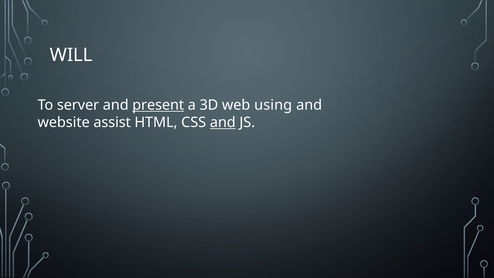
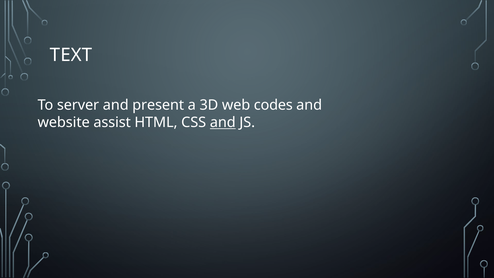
WILL: WILL -> TEXT
present underline: present -> none
using: using -> codes
